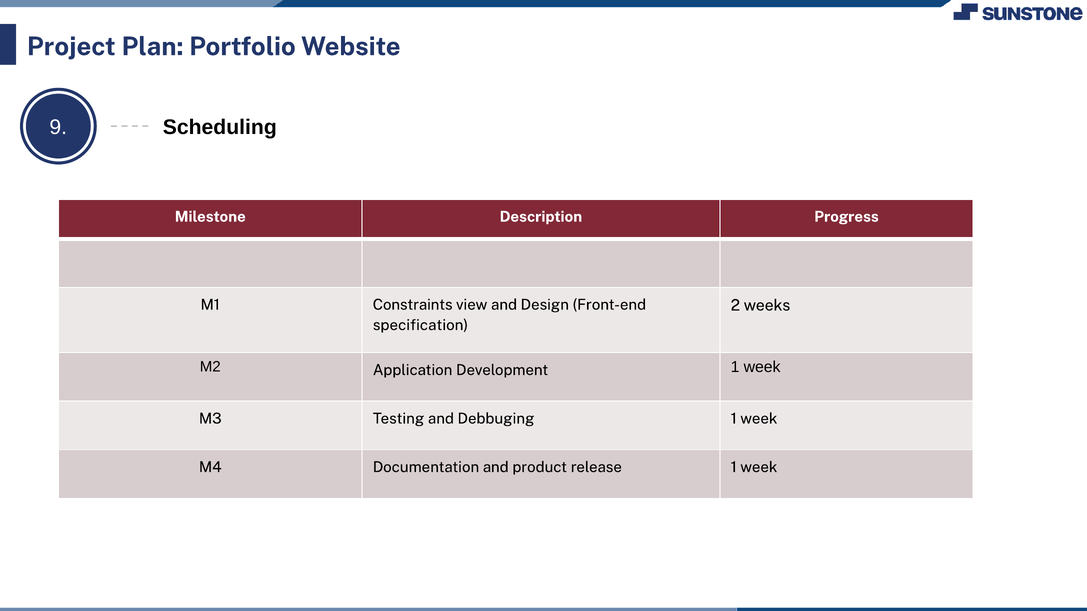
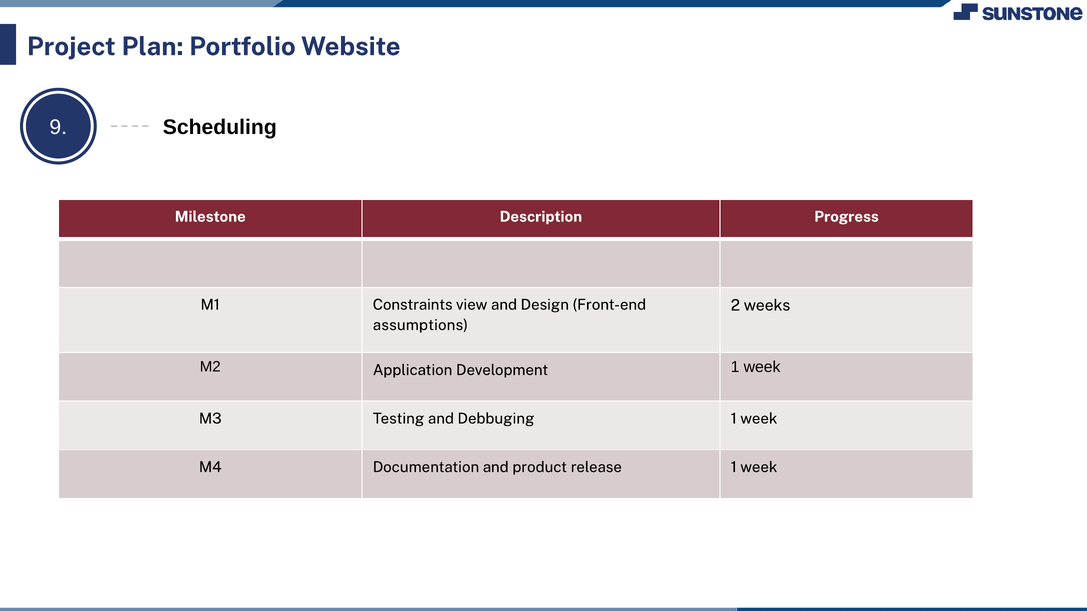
specification: specification -> assumptions
